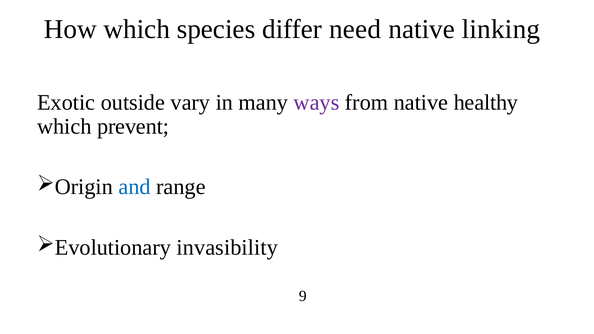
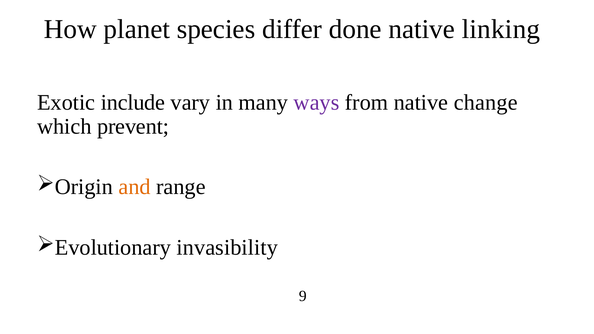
How which: which -> planet
need: need -> done
outside: outside -> include
healthy: healthy -> change
and colour: blue -> orange
